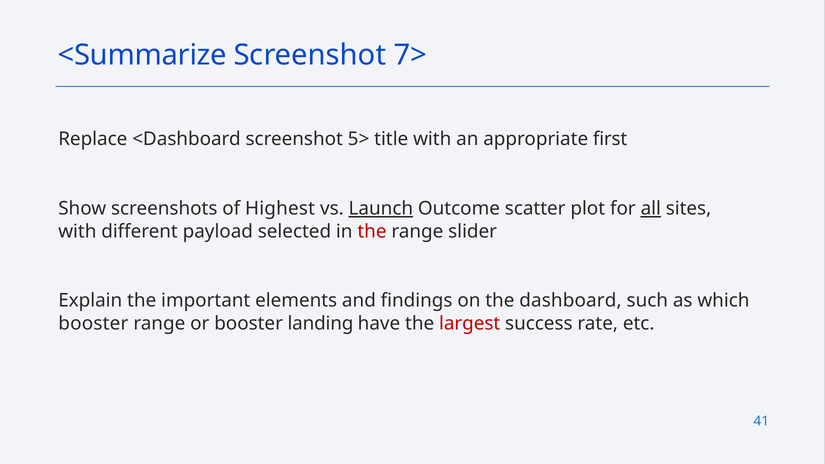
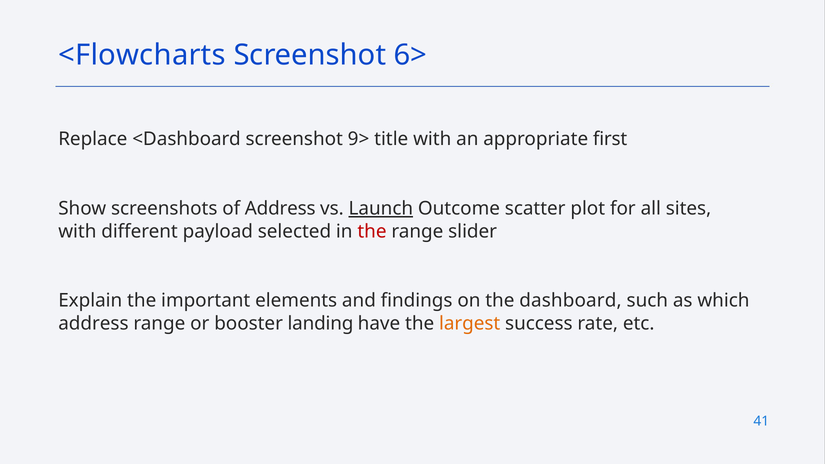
<Summarize: <Summarize -> <Flowcharts
7>: 7> -> 6>
5>: 5> -> 9>
of Highest: Highest -> Address
all underline: present -> none
booster at (93, 323): booster -> address
largest colour: red -> orange
